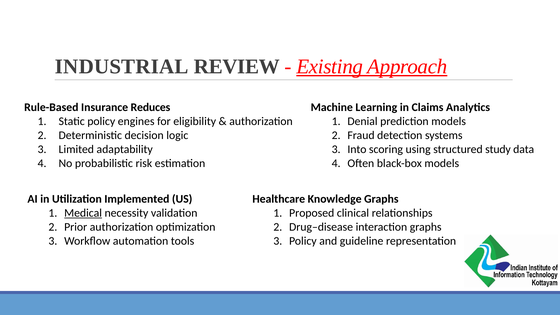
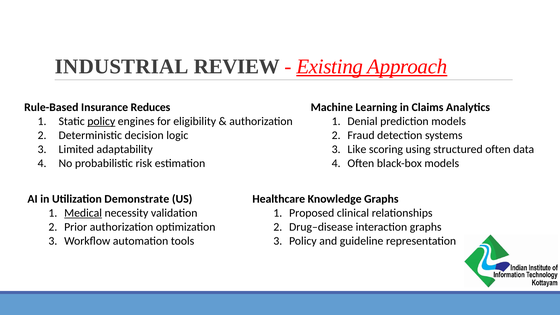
policy at (101, 121) underline: none -> present
Into: Into -> Like
structured study: study -> often
Implemented: Implemented -> Demonstrate
